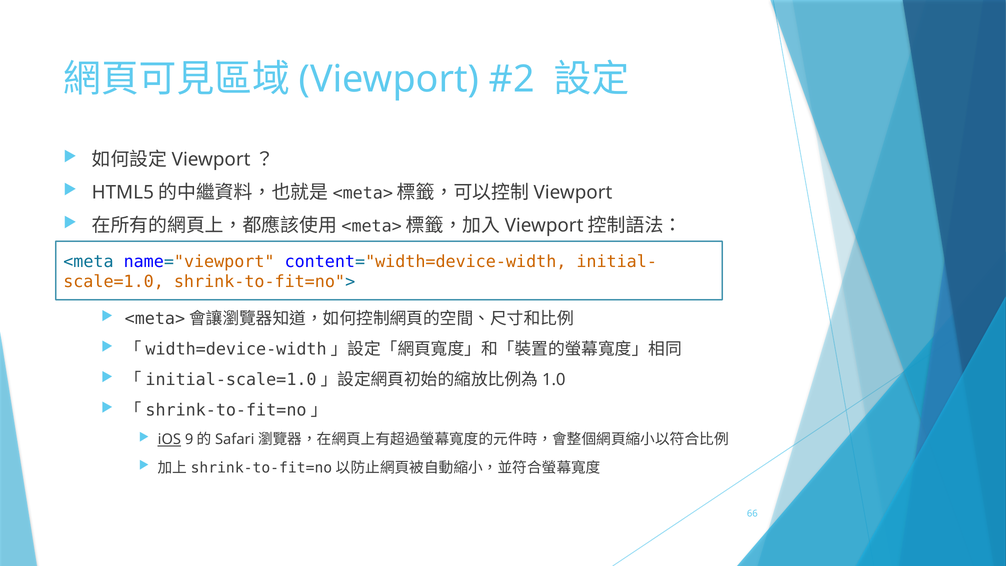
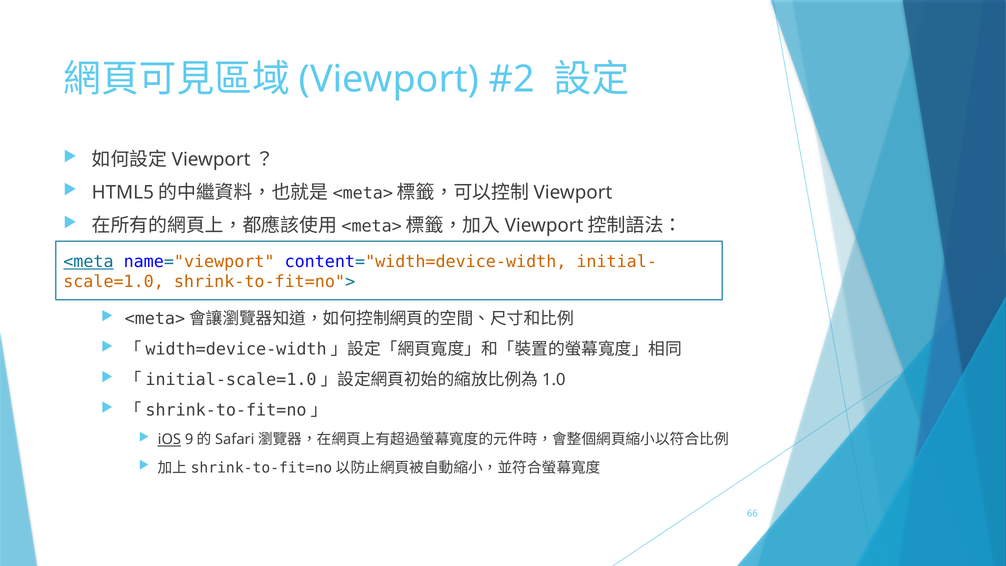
<meta underline: none -> present
